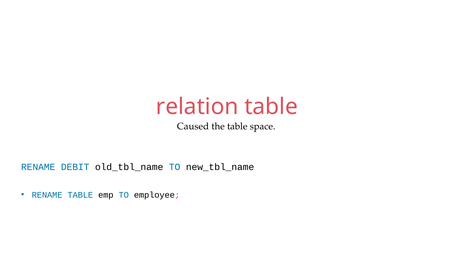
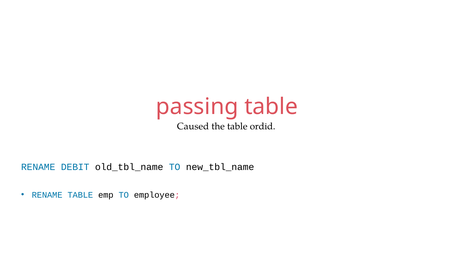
relation: relation -> passing
space: space -> ordid
